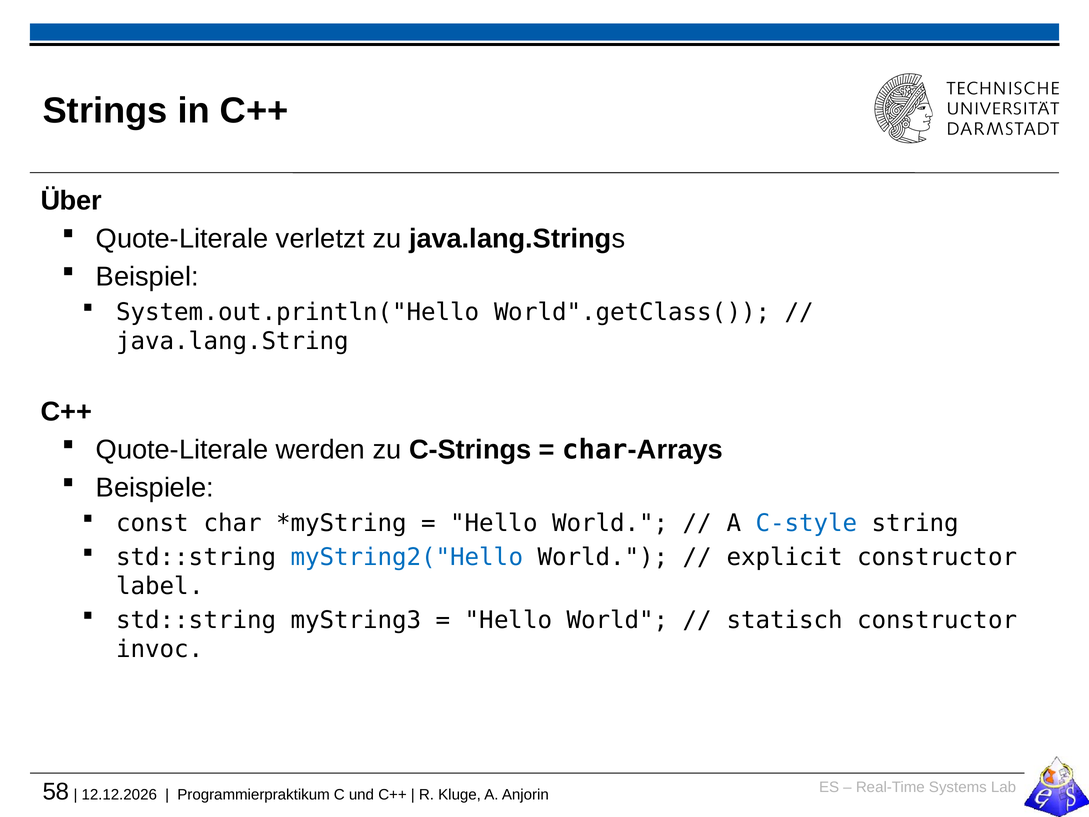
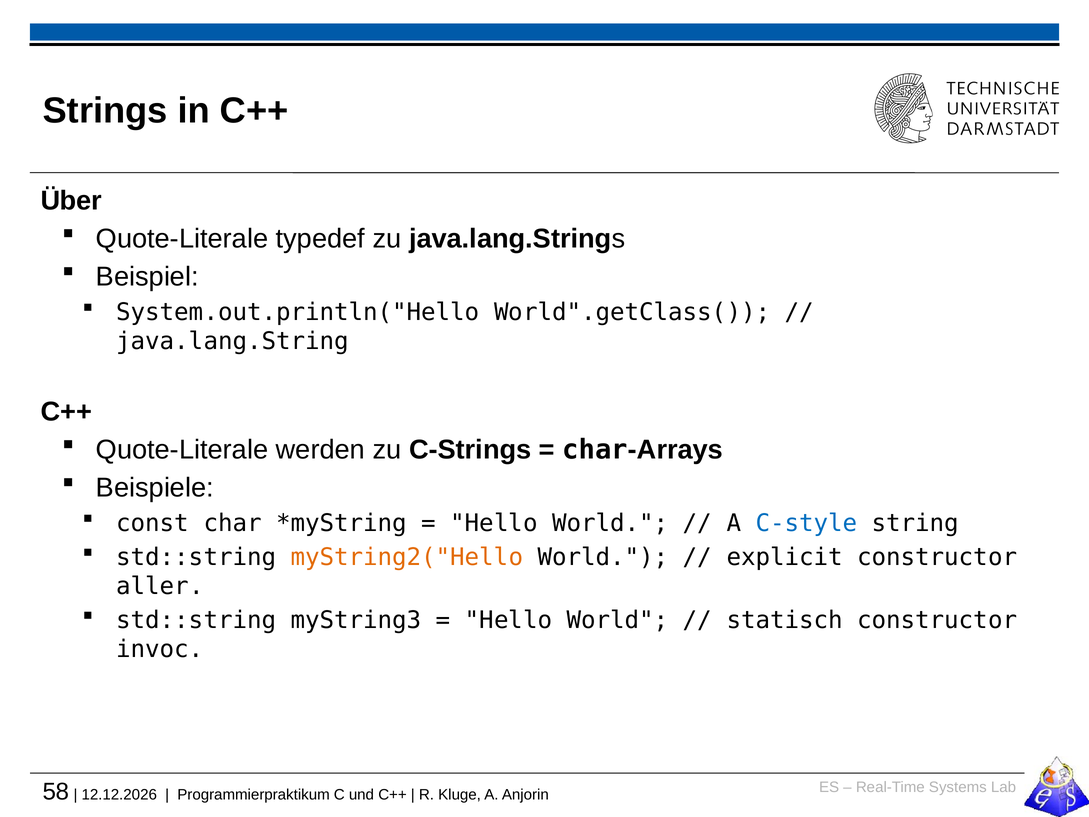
verletzt: verletzt -> typedef
myString2("Hello colour: blue -> orange
label: label -> aller
